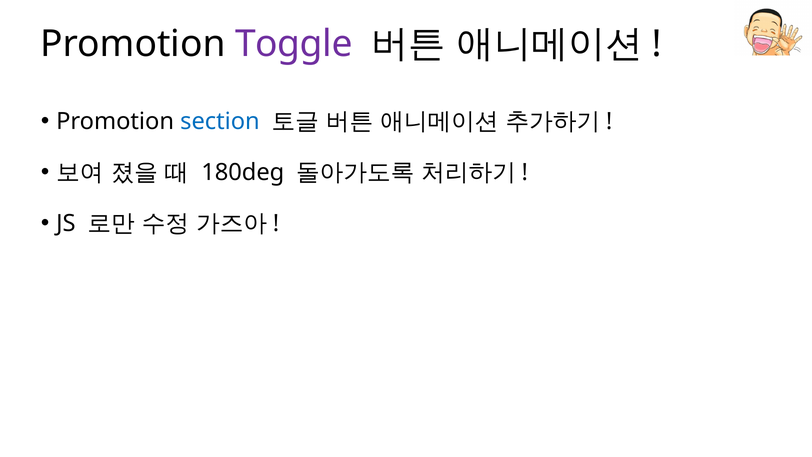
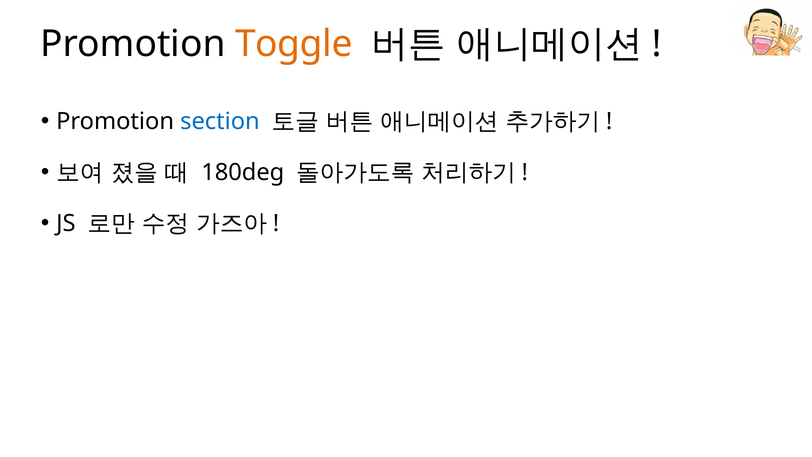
Toggle colour: purple -> orange
